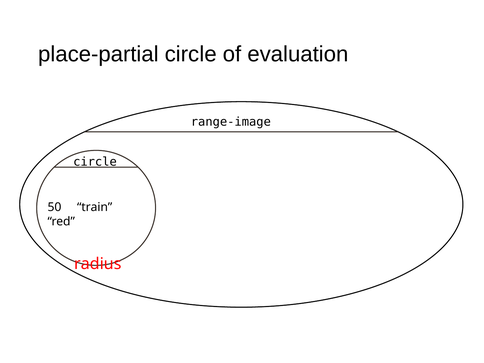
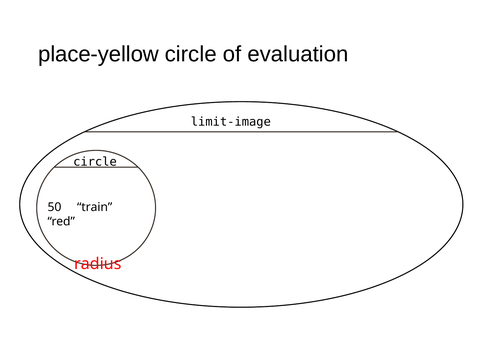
place-partial: place-partial -> place-yellow
range-image: range-image -> limit-image
